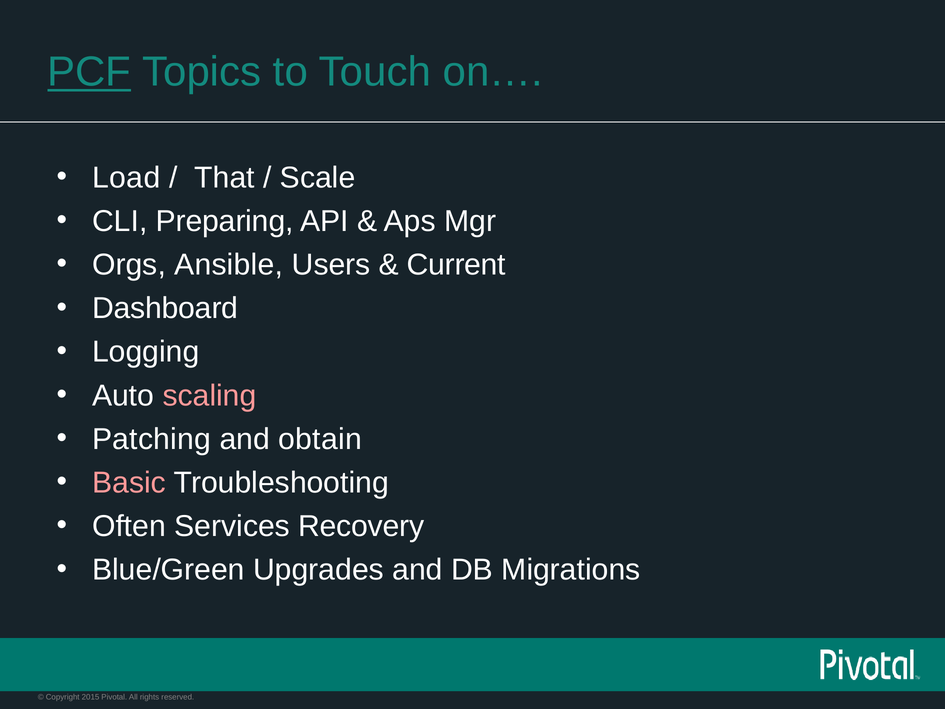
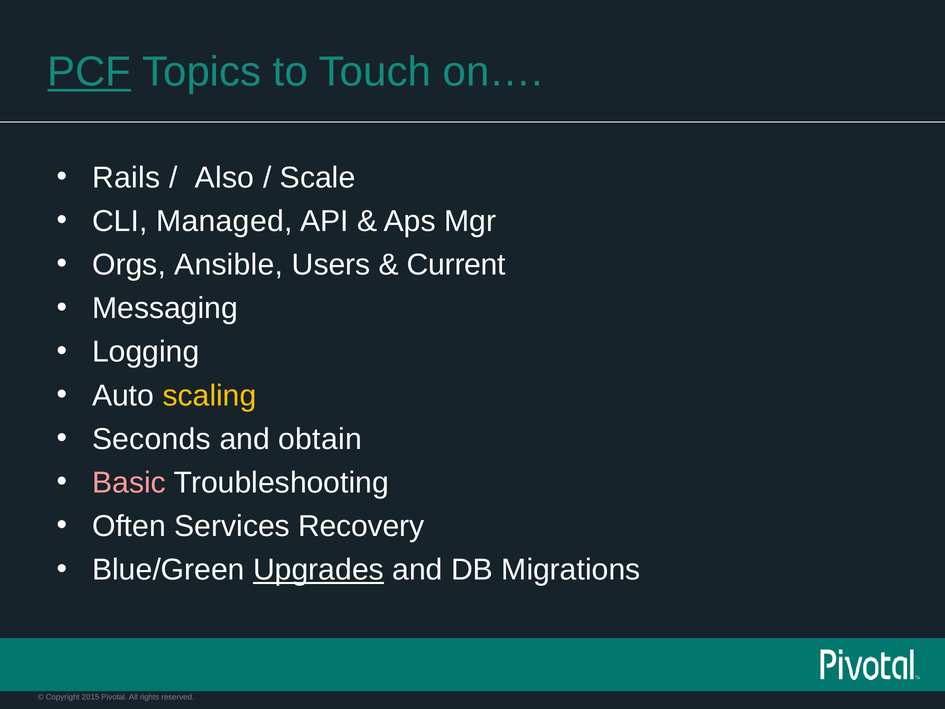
Load: Load -> Rails
That: That -> Also
Preparing: Preparing -> Managed
Dashboard: Dashboard -> Messaging
scaling colour: pink -> yellow
Patching: Patching -> Seconds
Upgrades underline: none -> present
